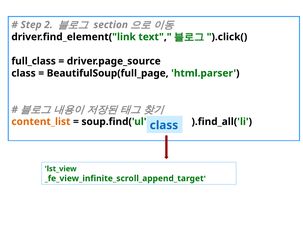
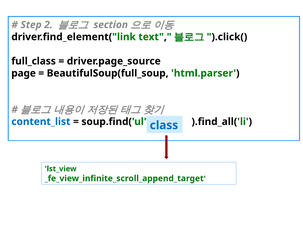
class at (24, 73): class -> page
BeautifulSoup(full_page: BeautifulSoup(full_page -> BeautifulSoup(full_soup
content_list colour: orange -> blue
